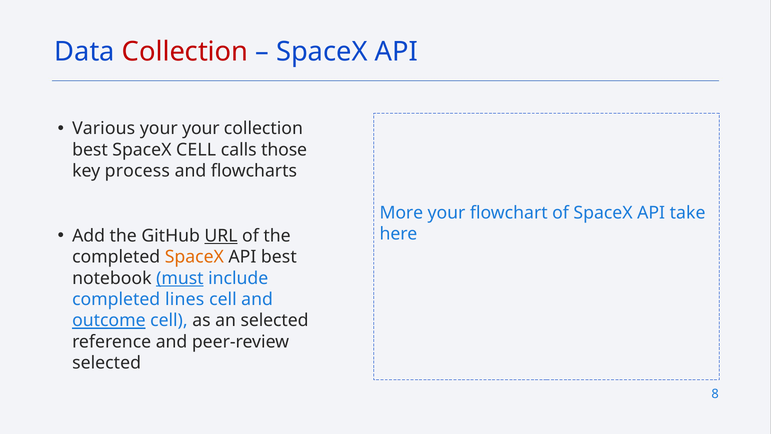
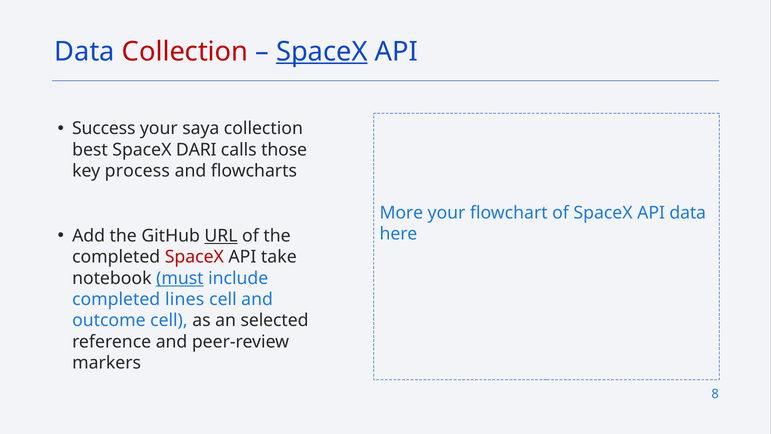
SpaceX at (322, 52) underline: none -> present
Various: Various -> Success
your your: your -> saya
SpaceX CELL: CELL -> DARI
API take: take -> data
SpaceX at (194, 257) colour: orange -> red
API best: best -> take
outcome underline: present -> none
selected at (107, 363): selected -> markers
